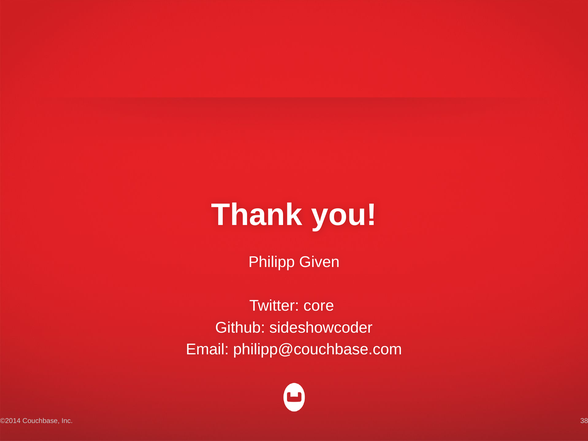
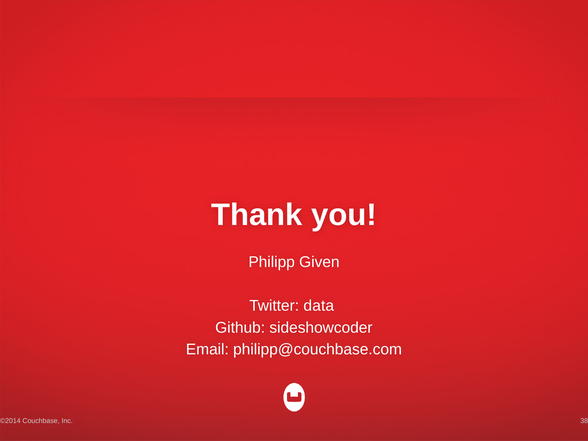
core: core -> data
